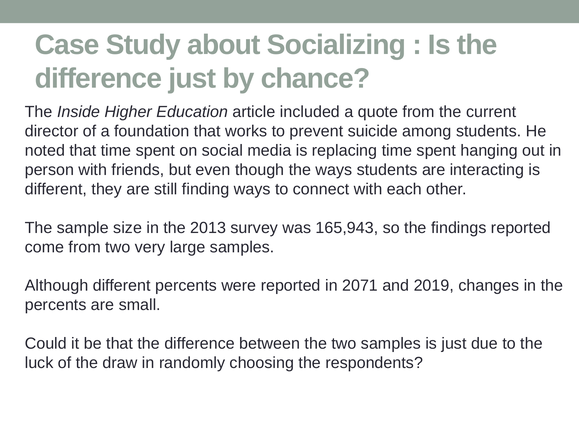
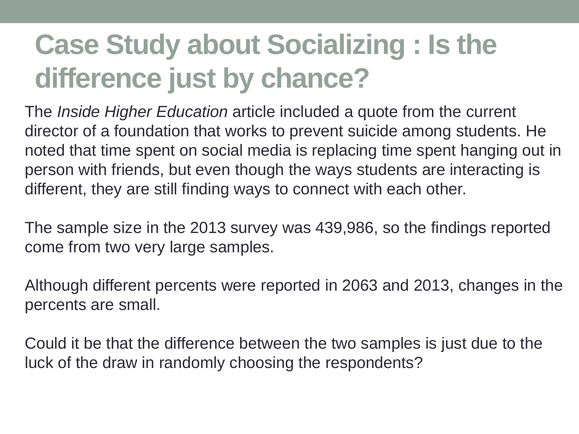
165,943: 165,943 -> 439,986
2071: 2071 -> 2063
and 2019: 2019 -> 2013
